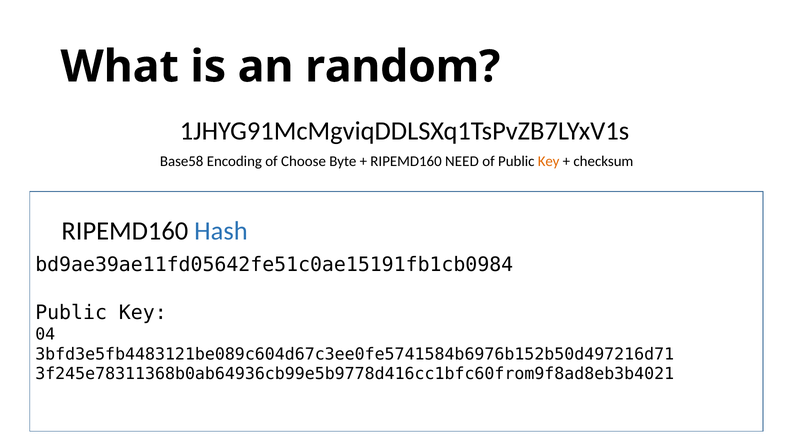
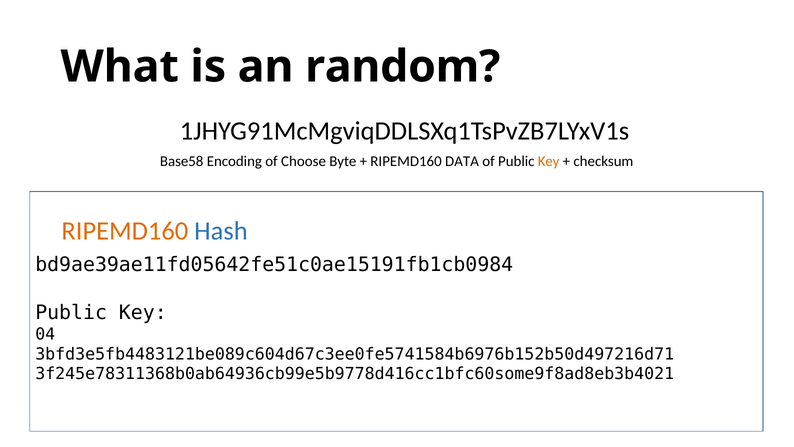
NEED: NEED -> DATA
RIPEMD160 at (125, 231) colour: black -> orange
3f245e78311368b0ab64936cb99e5b9778d416cc1bfc60from9f8ad8eb3b4021: 3f245e78311368b0ab64936cb99e5b9778d416cc1bfc60from9f8ad8eb3b4021 -> 3f245e78311368b0ab64936cb99e5b9778d416cc1bfc60some9f8ad8eb3b4021
